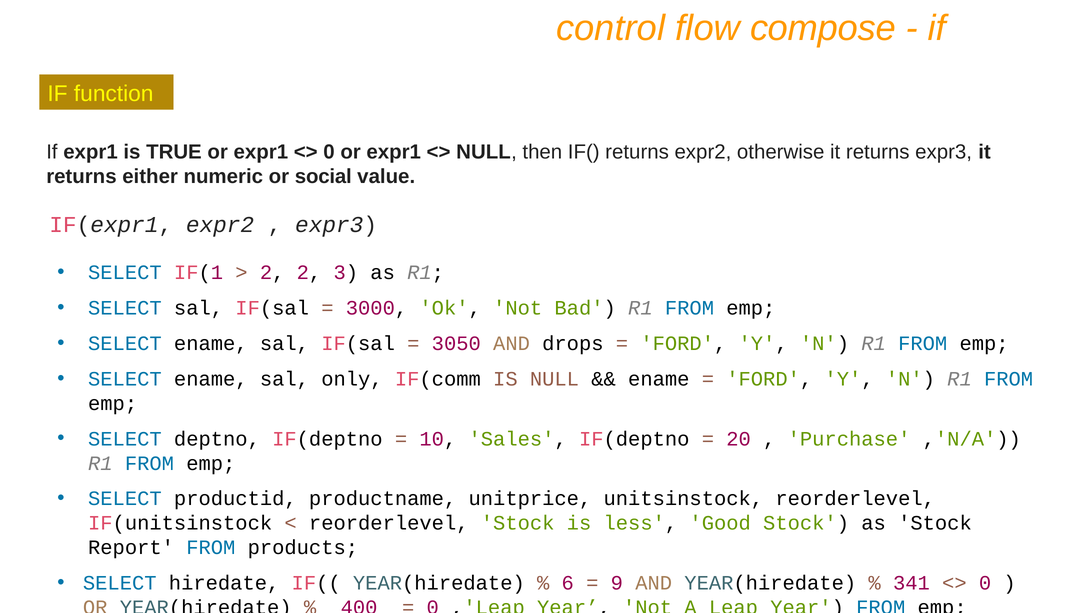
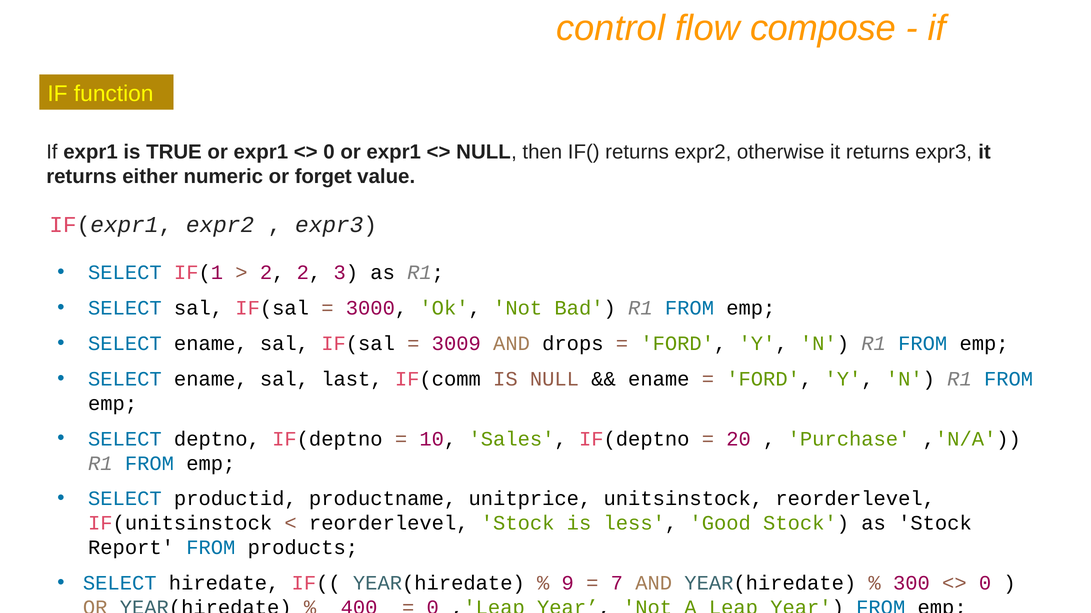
social: social -> forget
3050: 3050 -> 3009
only: only -> last
6: 6 -> 9
9: 9 -> 7
341: 341 -> 300
